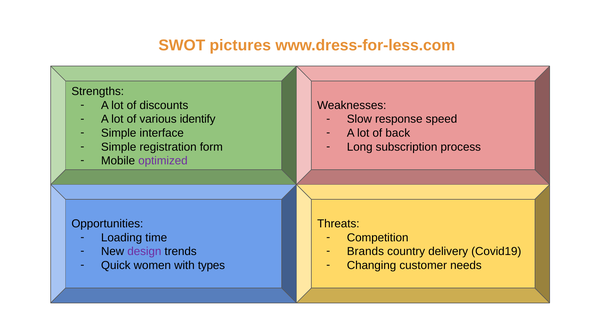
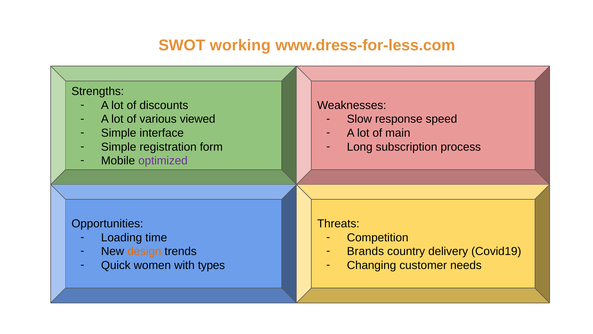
pictures: pictures -> working
identify: identify -> viewed
back: back -> main
design colour: purple -> orange
